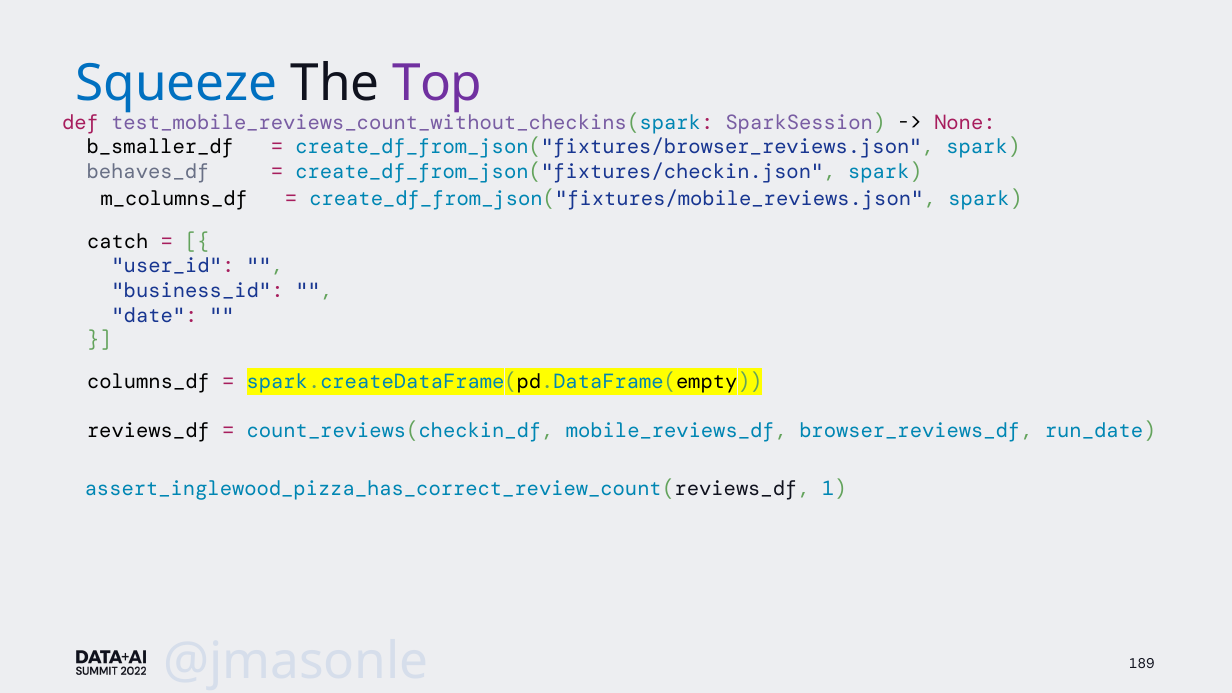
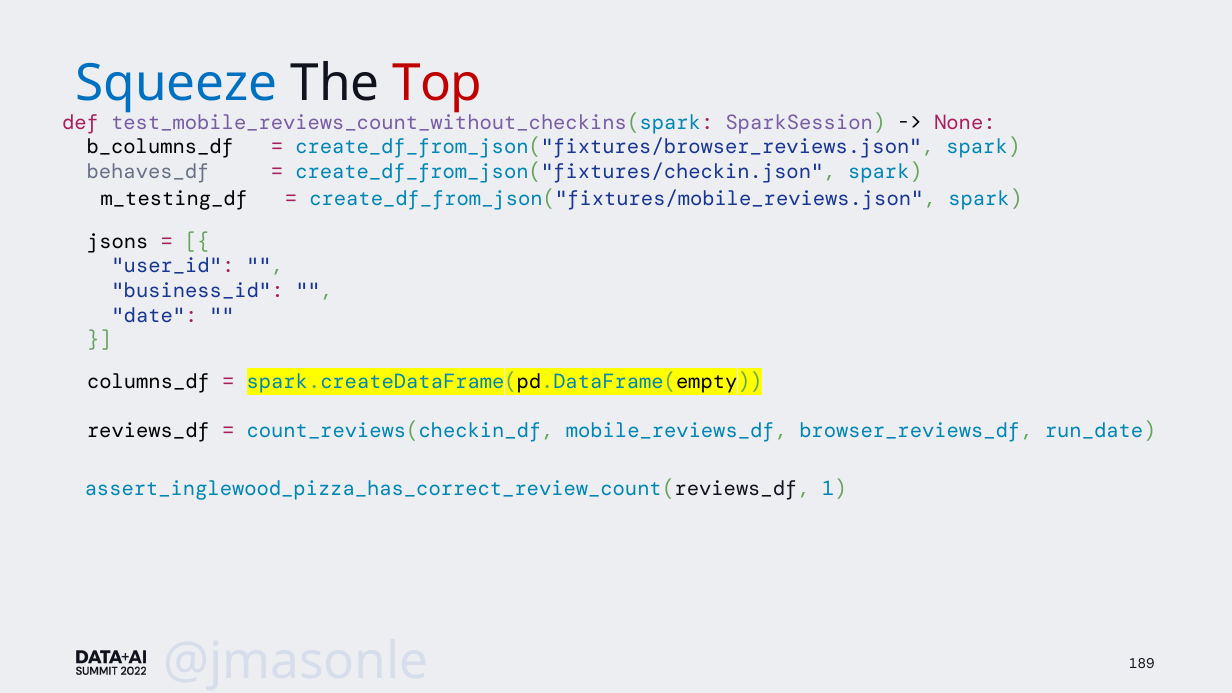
Top colour: purple -> red
b_smaller_df: b_smaller_df -> b_columns_df
m_columns_df: m_columns_df -> m_testing_df
catch: catch -> jsons
